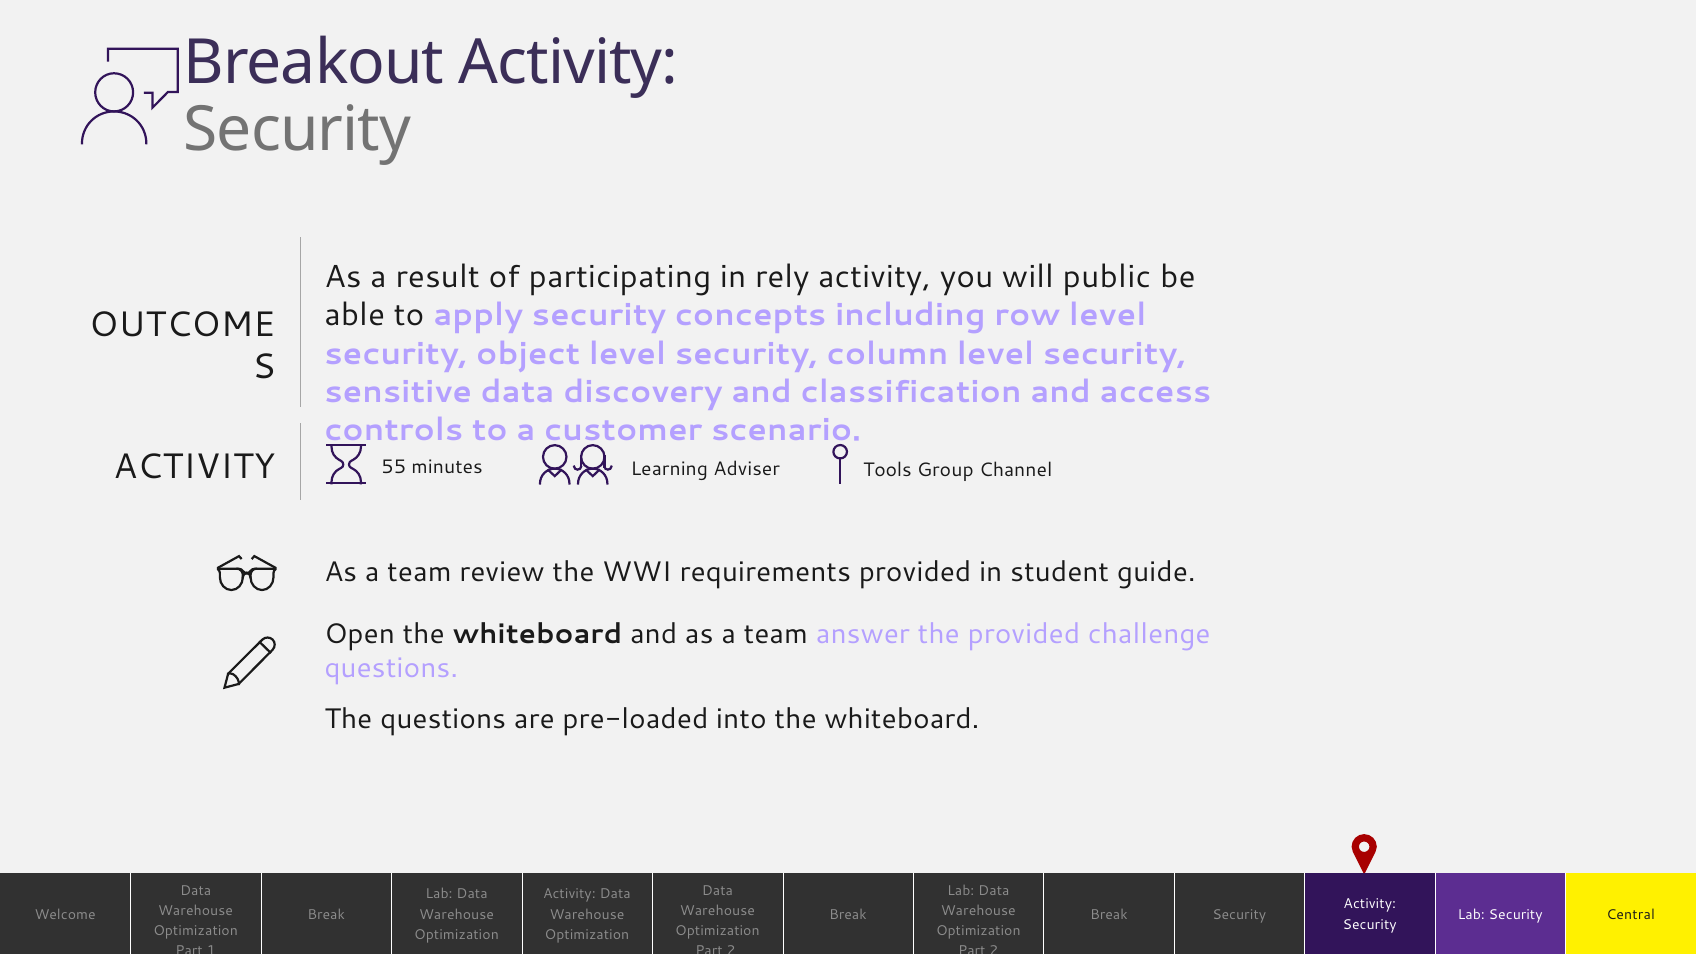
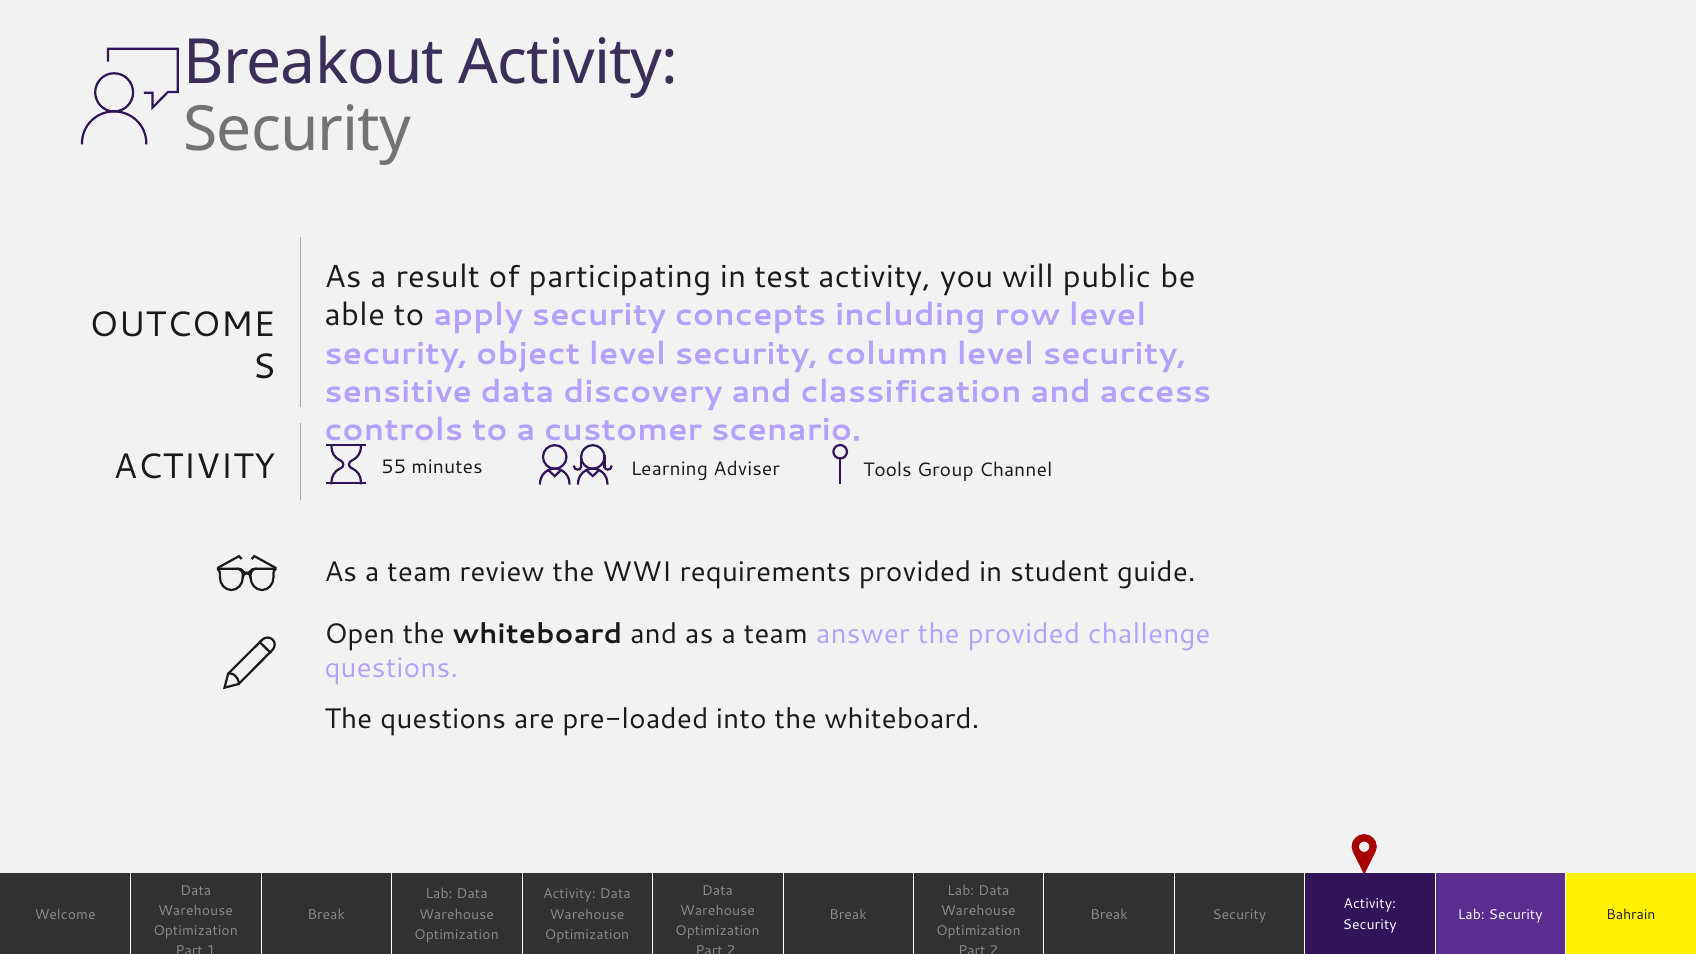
rely: rely -> test
Central: Central -> Bahrain
